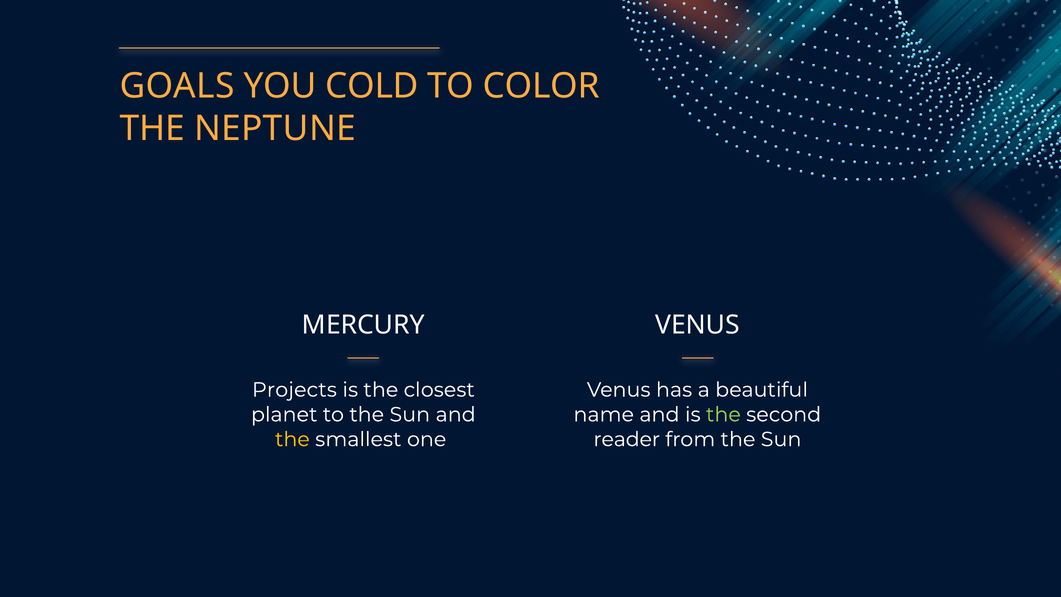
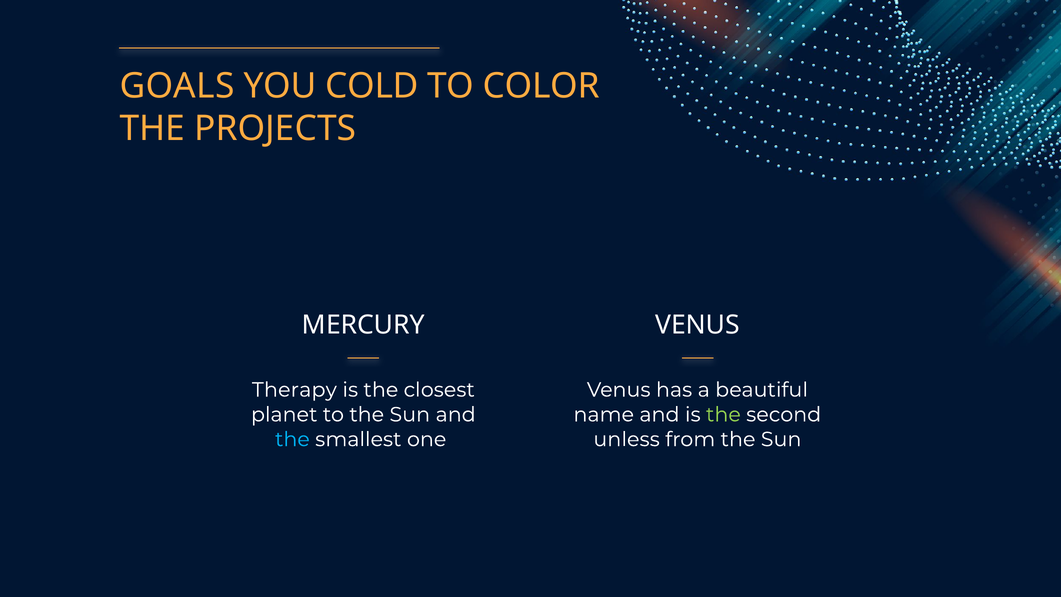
NEPTUNE: NEPTUNE -> PROJECTS
Projects: Projects -> Therapy
the at (292, 439) colour: yellow -> light blue
reader: reader -> unless
